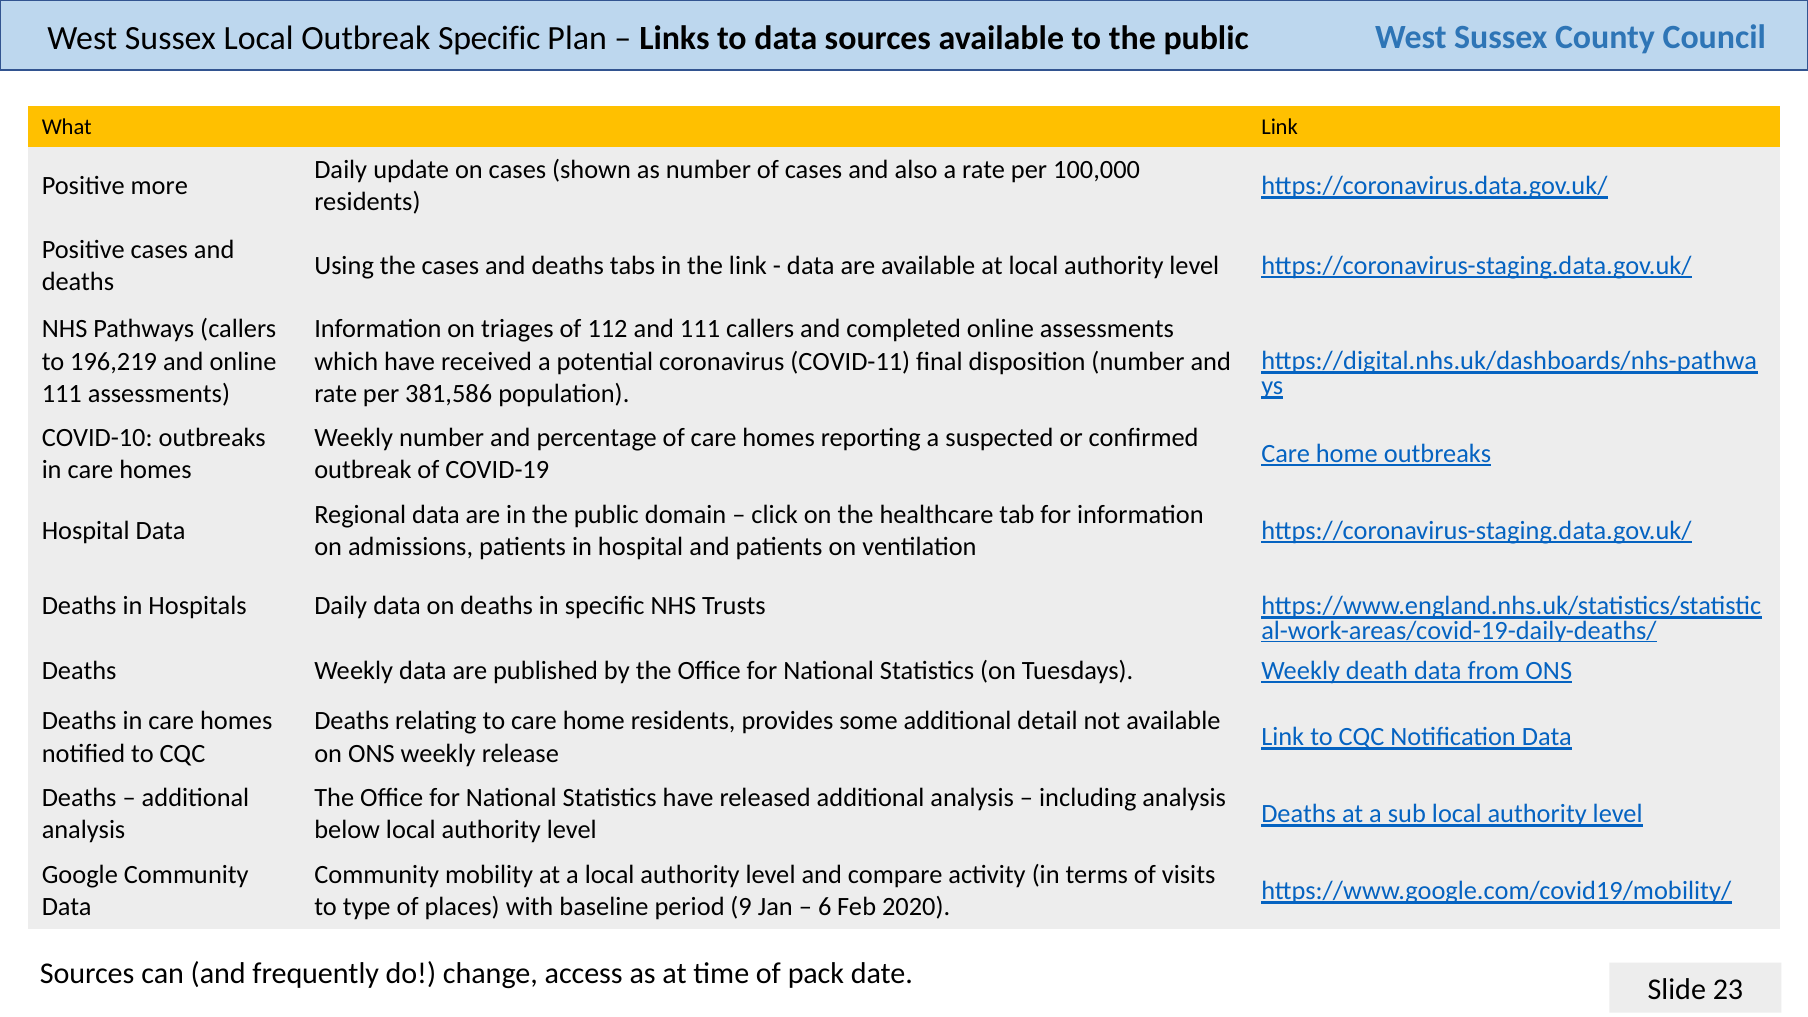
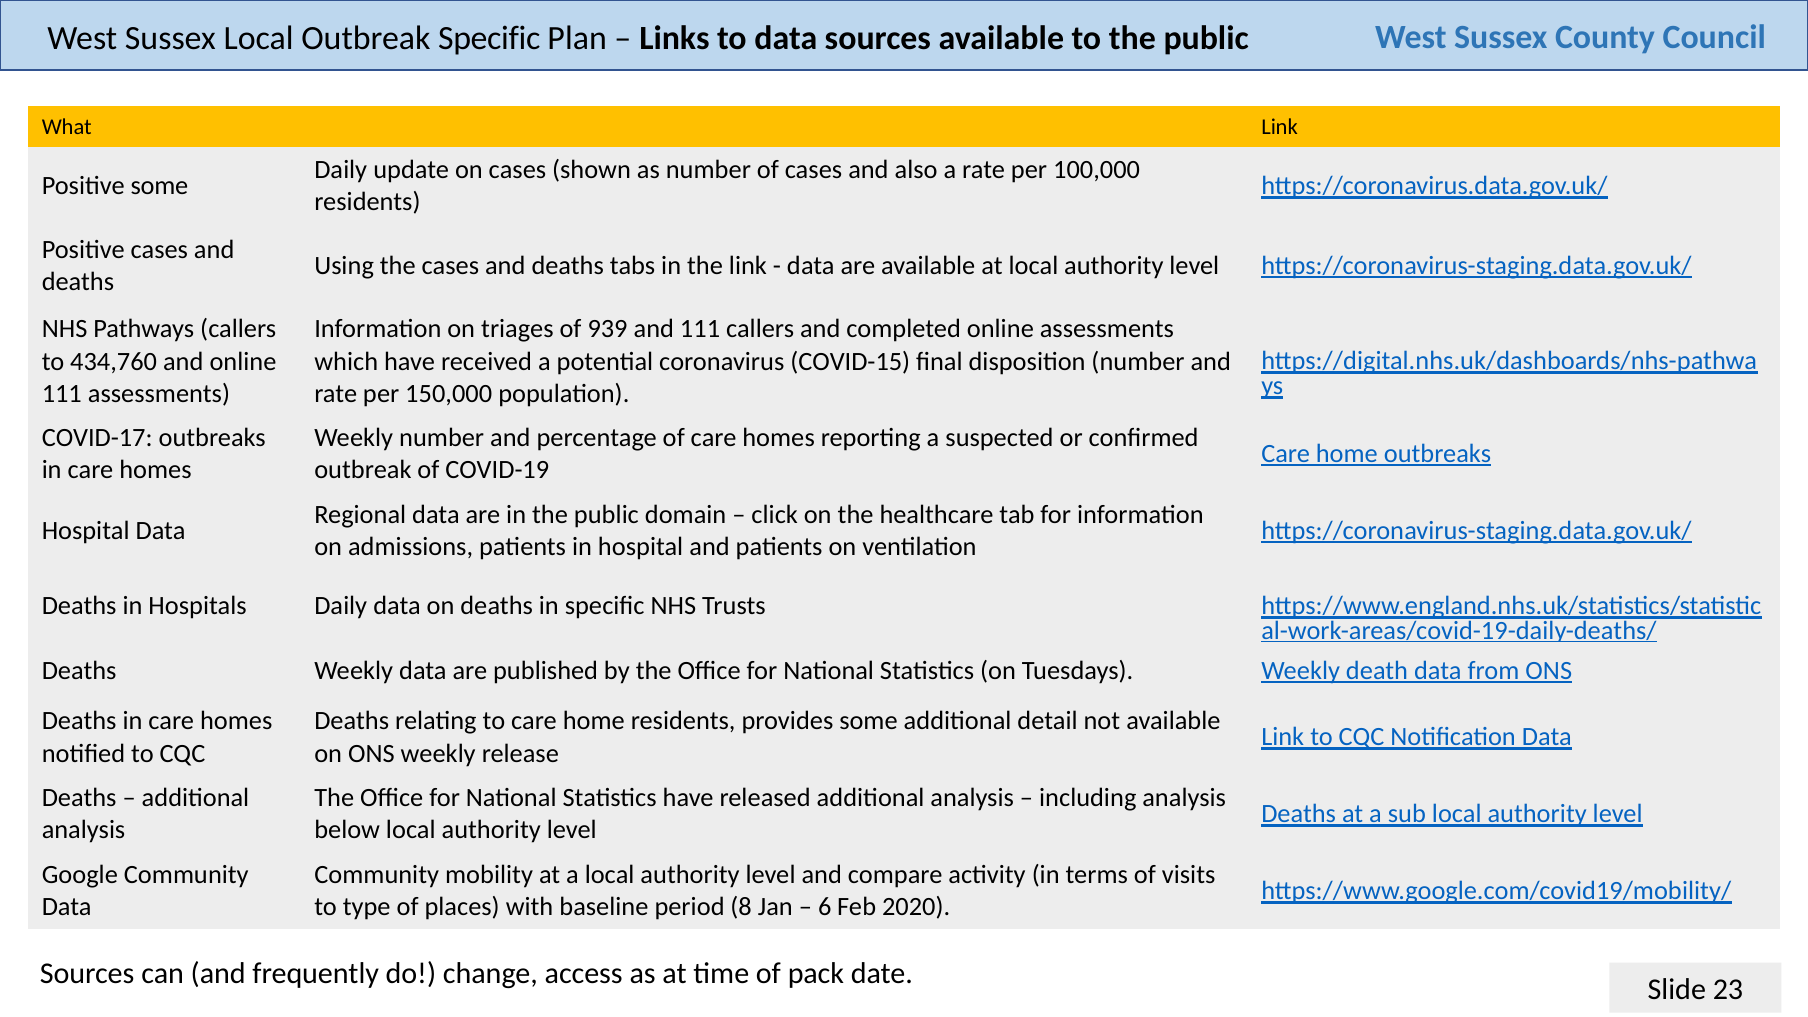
Positive more: more -> some
112: 112 -> 939
196,219: 196,219 -> 434,760
COVID-11: COVID-11 -> COVID-15
381,586: 381,586 -> 150,000
COVID-10: COVID-10 -> COVID-17
9: 9 -> 8
